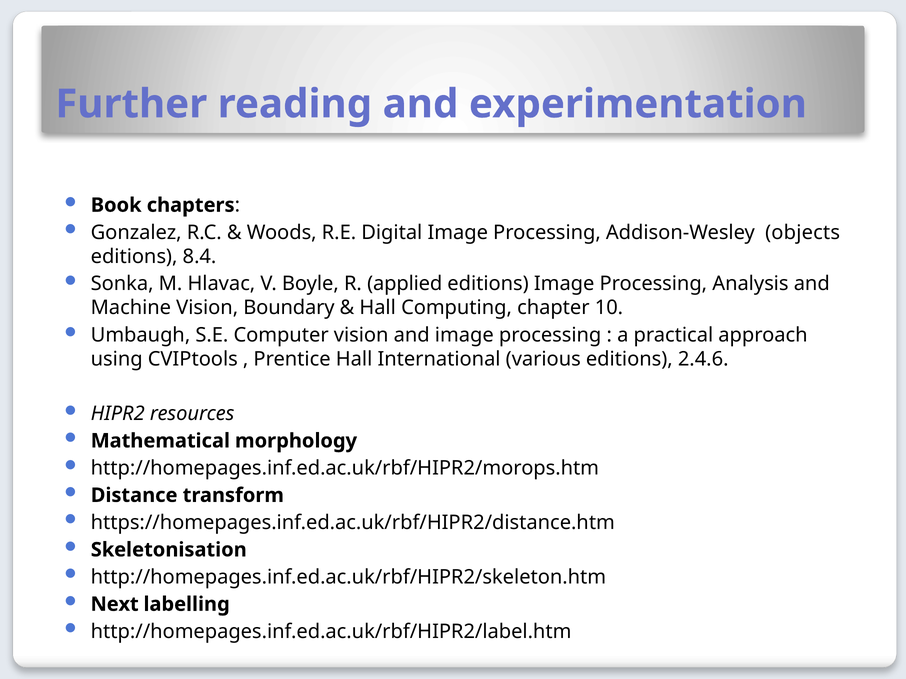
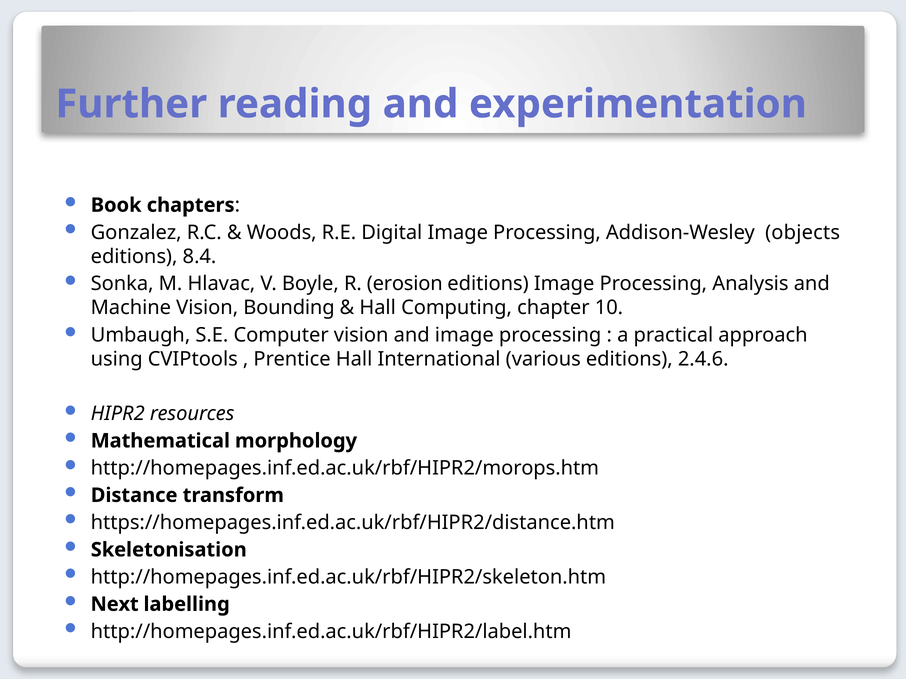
applied: applied -> erosion
Boundary: Boundary -> Bounding
